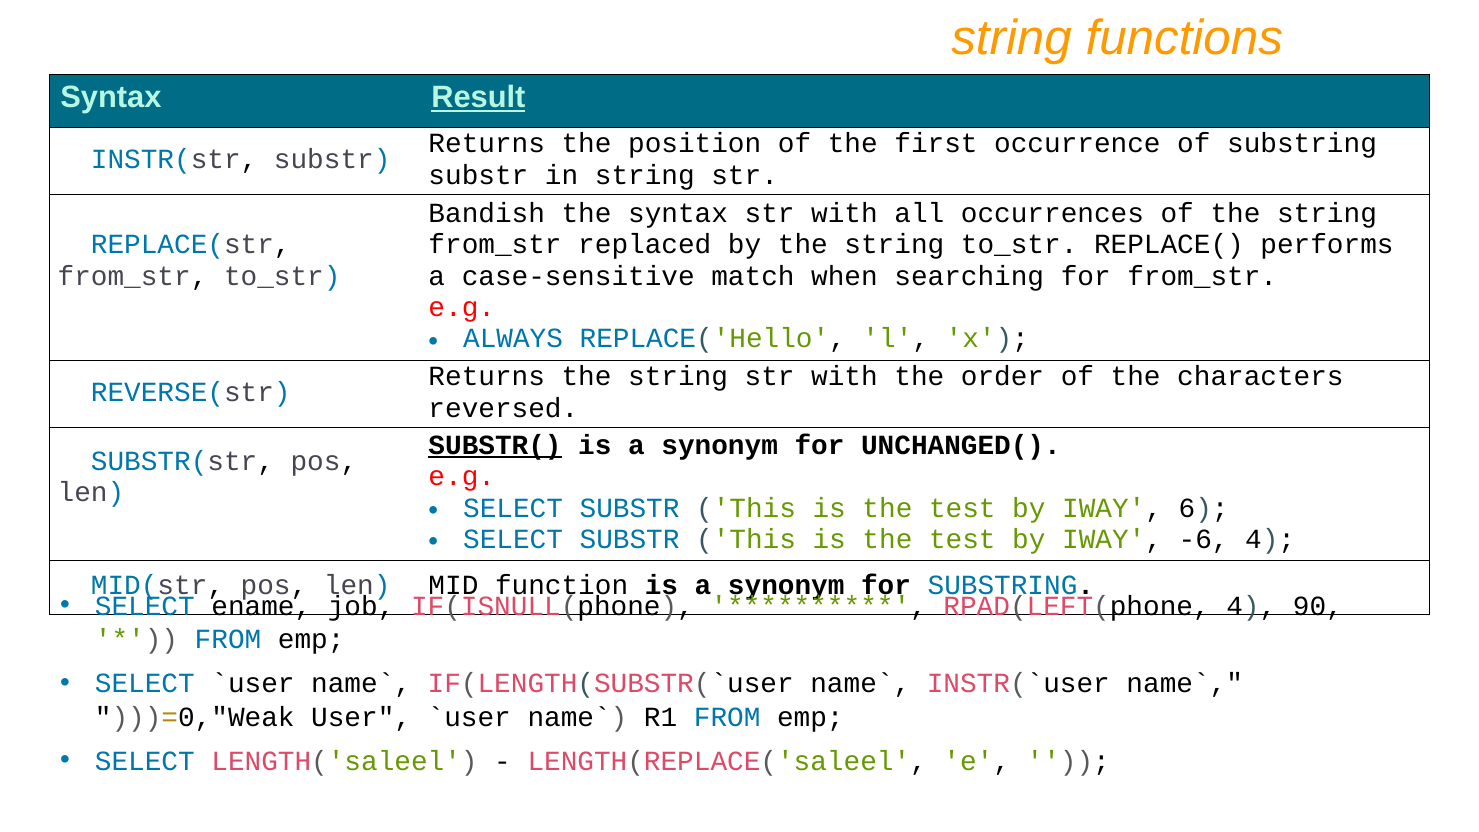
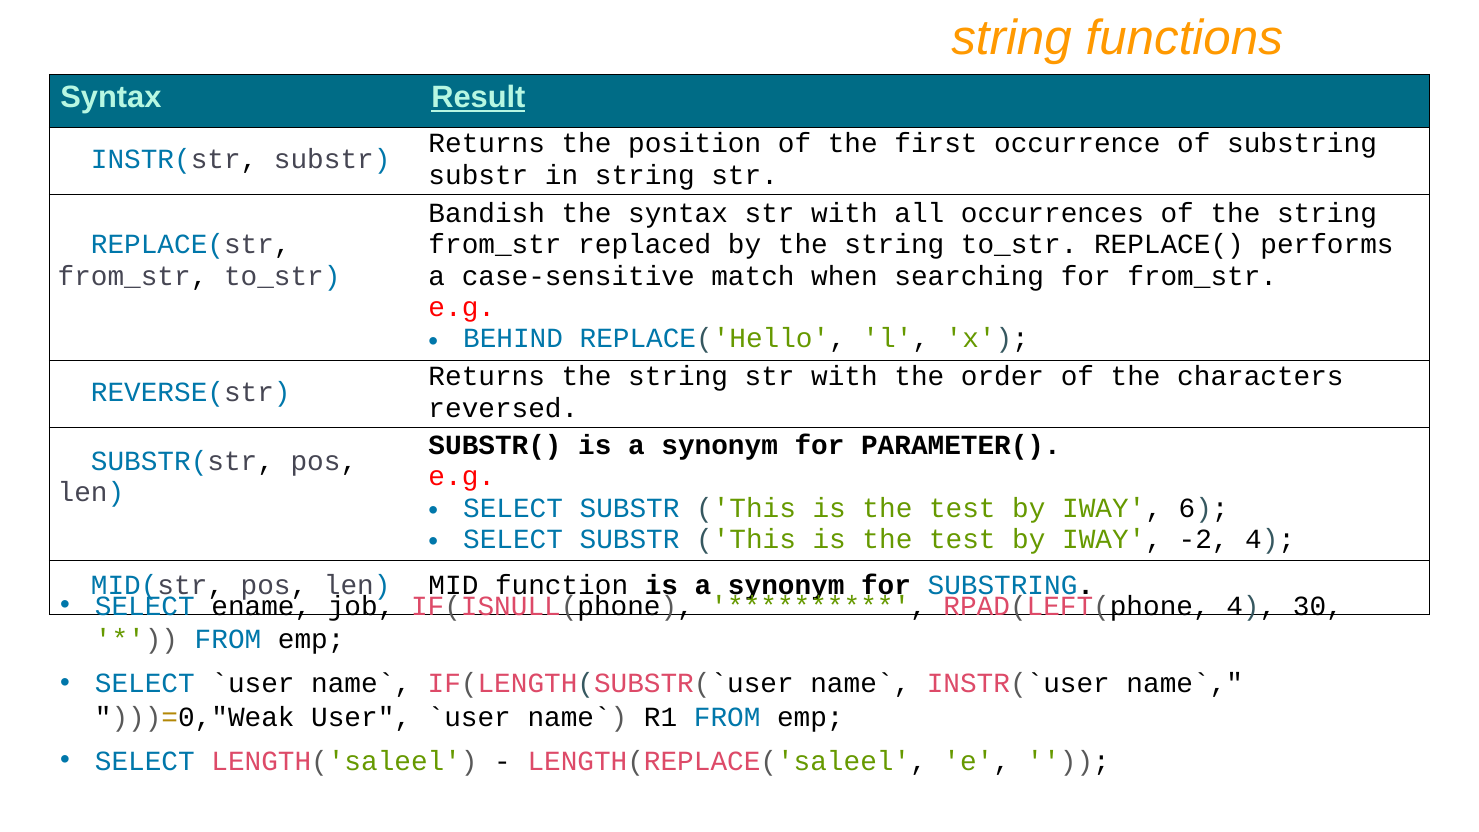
ALWAYS: ALWAYS -> BEHIND
SUBSTR( underline: present -> none
UNCHANGED(: UNCHANGED( -> PARAMETER(
-6: -6 -> -2
90: 90 -> 30
